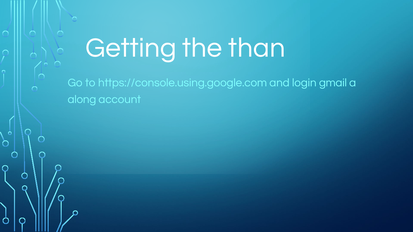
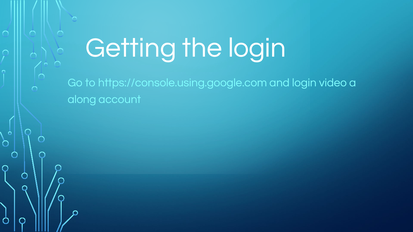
the than: than -> login
gmail: gmail -> video
